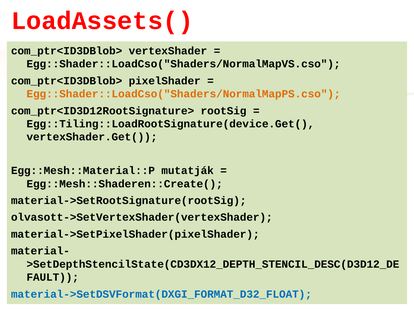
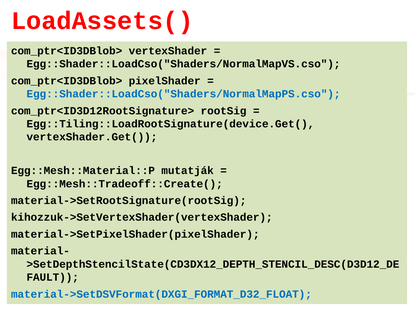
Egg::Shader::LoadCso("Shaders/NormalMapPS.cso colour: orange -> blue
Egg::Mesh::Shaderen::Create(: Egg::Mesh::Shaderen::Create( -> Egg::Mesh::Tradeoff::Create(
olvasott->SetVertexShader(vertexShader: olvasott->SetVertexShader(vertexShader -> kihozzuk->SetVertexShader(vertexShader
